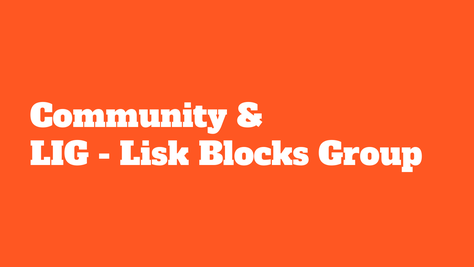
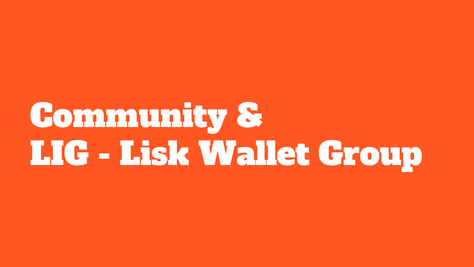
Blocks: Blocks -> Wallet
